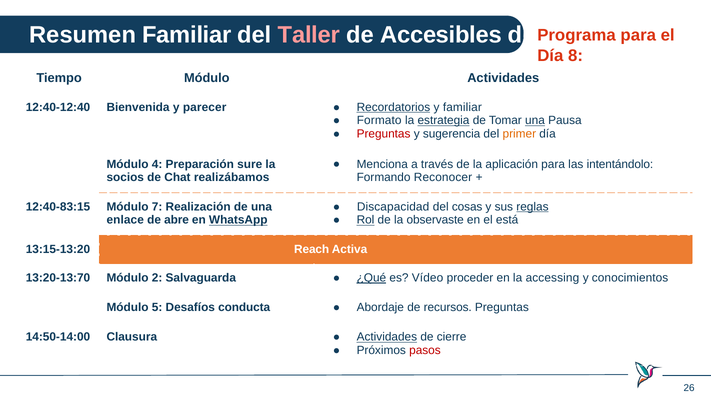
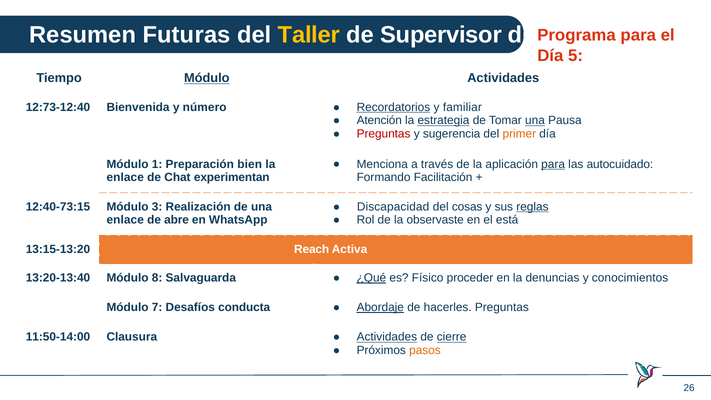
Resumen Familiar: Familiar -> Futuras
Taller colour: pink -> yellow
Accesibles: Accesibles -> Supervisor
8: 8 -> 5
Módulo at (207, 78) underline: none -> present
12:40-12:40: 12:40-12:40 -> 12:73-12:40
parecer: parecer -> número
Formato: Formato -> Atención
para at (553, 164) underline: none -> present
intentándolo: intentándolo -> autocuidado
4: 4 -> 1
sure: sure -> bien
socios at (125, 177): socios -> enlace
realizábamos: realizábamos -> experimentan
Reconocer: Reconocer -> Facilitación
12:40-83:15: 12:40-83:15 -> 12:40-73:15
7: 7 -> 3
Rol underline: present -> none
WhatsApp underline: present -> none
13:20-13:70: 13:20-13:70 -> 13:20-13:40
2: 2 -> 8
Vídeo: Vídeo -> Físico
accessing: accessing -> denuncias
5: 5 -> 7
Abordaje underline: none -> present
recursos: recursos -> hacerles
14:50-14:00: 14:50-14:00 -> 11:50-14:00
cierre underline: none -> present
pasos colour: red -> orange
